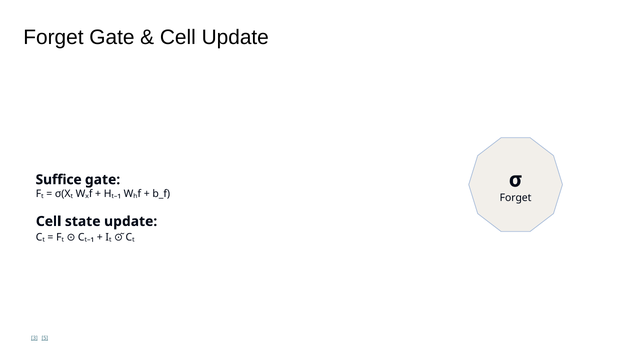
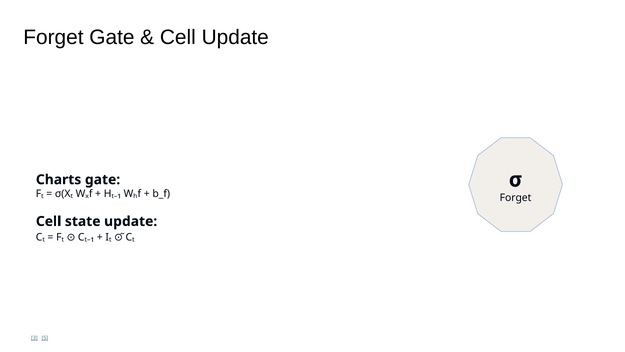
Suffice: Suffice -> Charts
